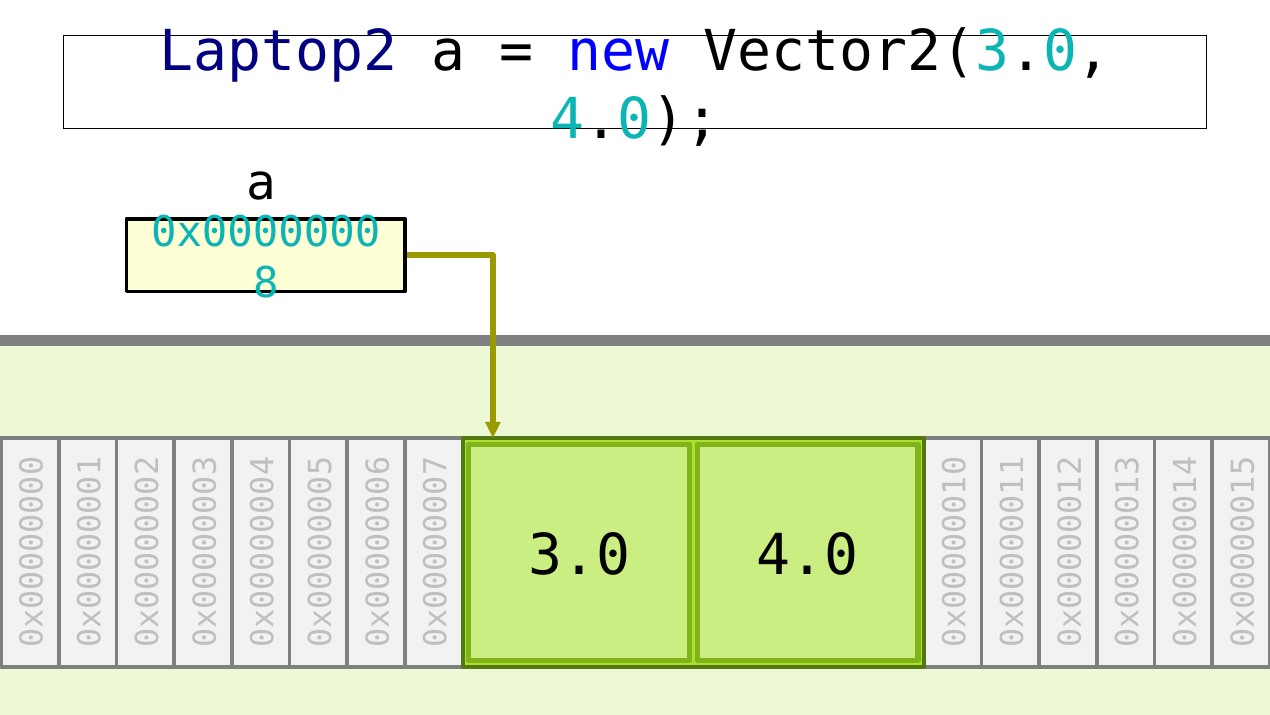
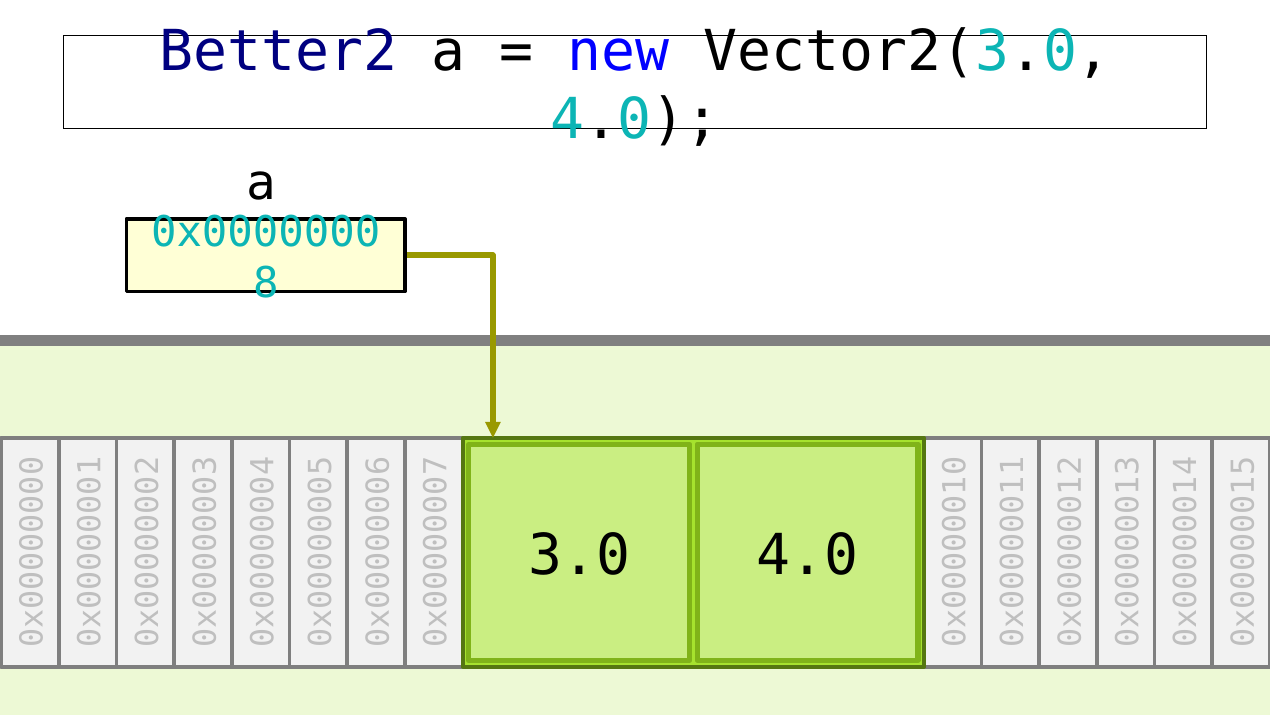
Laptop2: Laptop2 -> Better2
